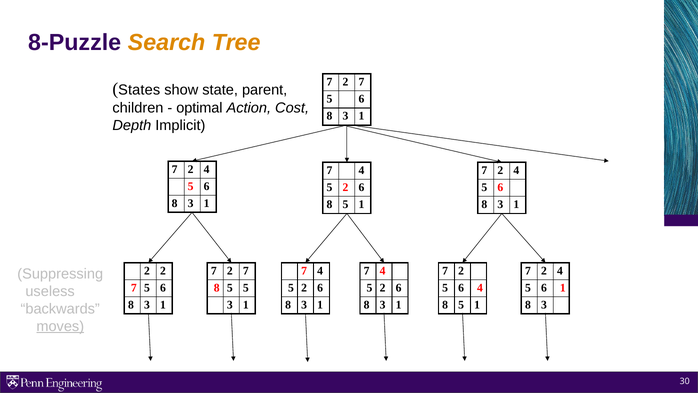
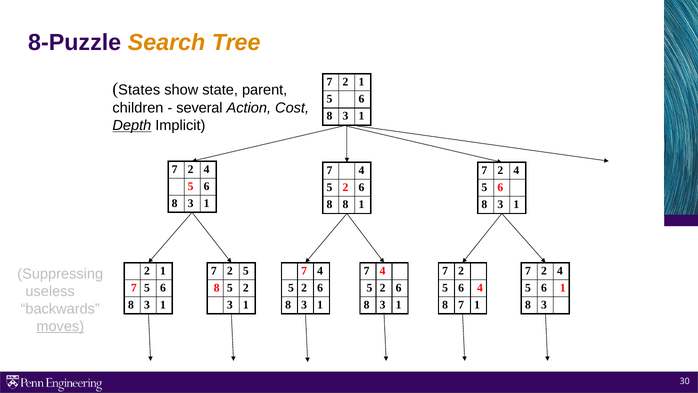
7 at (361, 82): 7 -> 1
optimal: optimal -> several
Depth underline: none -> present
5 at (345, 204): 5 -> 8
2 at (163, 271): 2 -> 1
7 at (246, 271): 7 -> 5
8 5 5: 5 -> 2
5 at (461, 305): 5 -> 7
